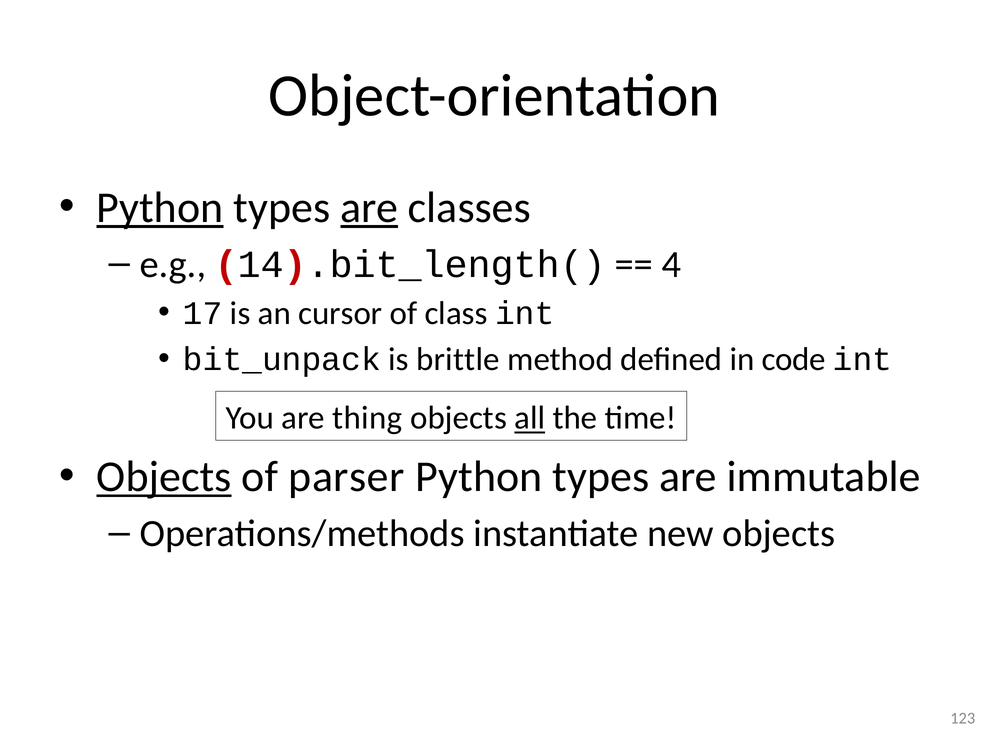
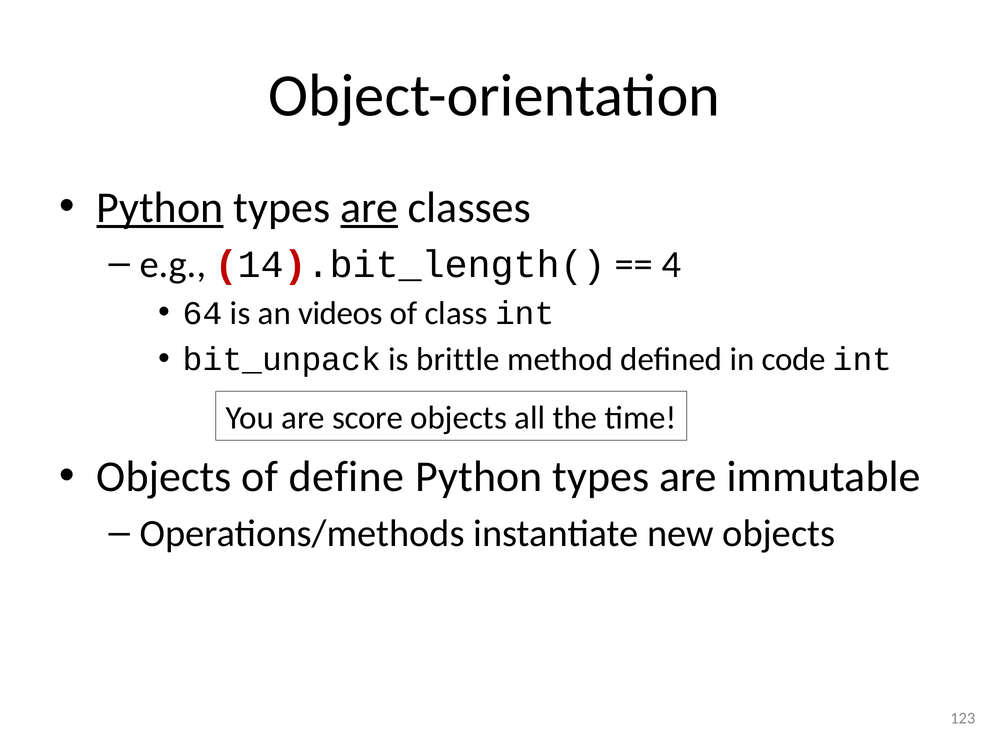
17: 17 -> 64
cursor: cursor -> videos
thing: thing -> score
all underline: present -> none
Objects at (164, 477) underline: present -> none
parser: parser -> define
